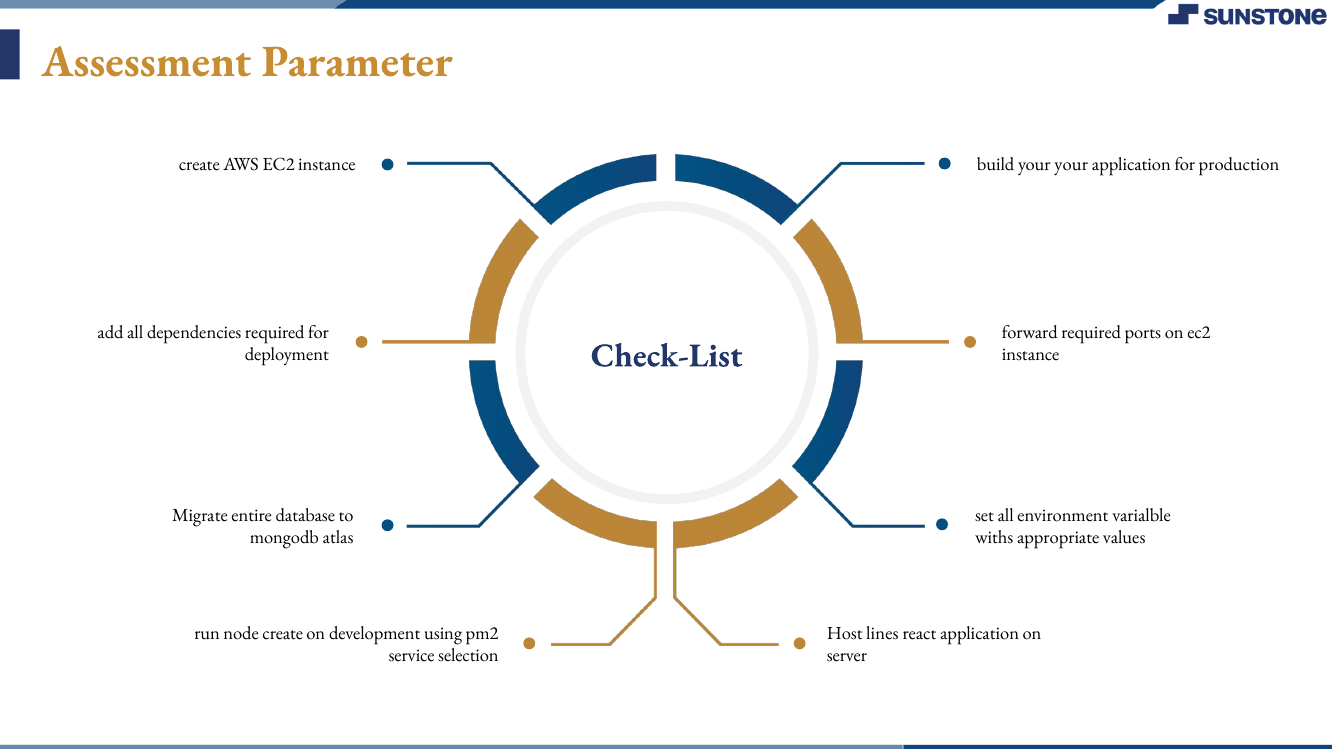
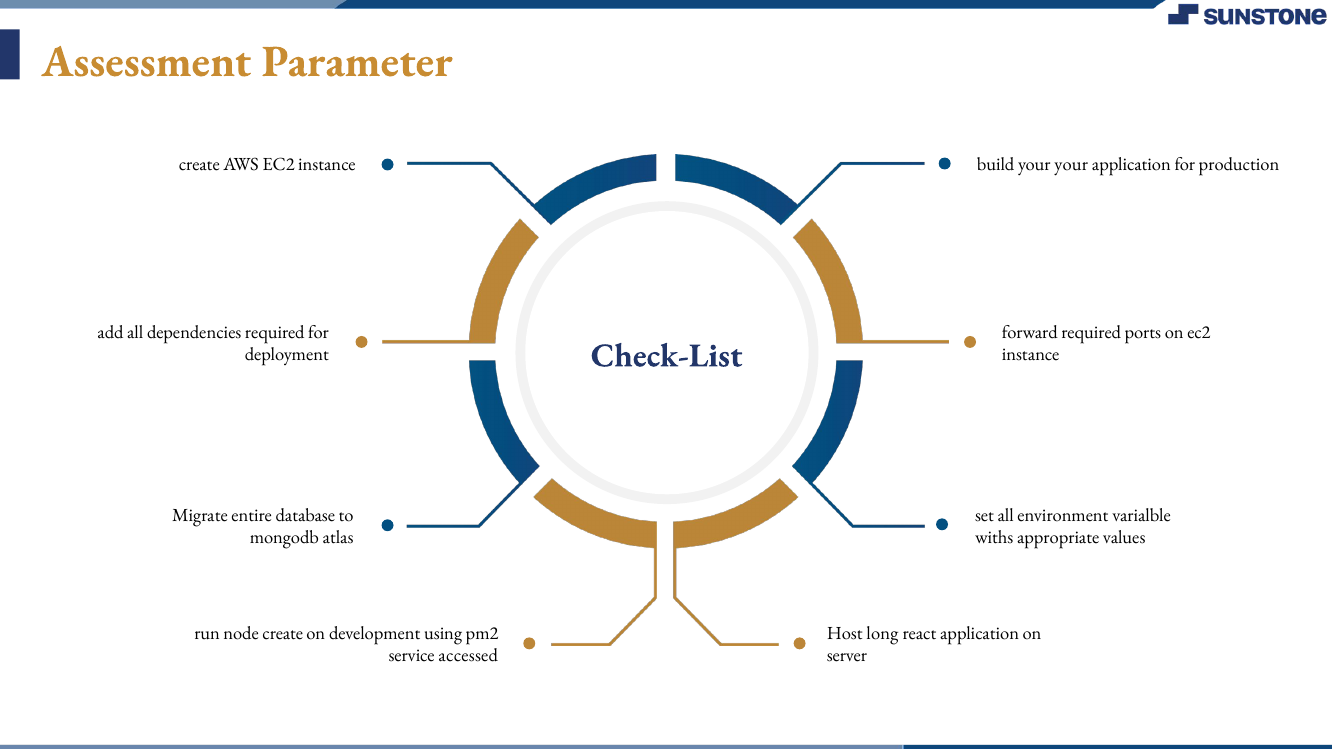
lines: lines -> long
selection: selection -> accessed
